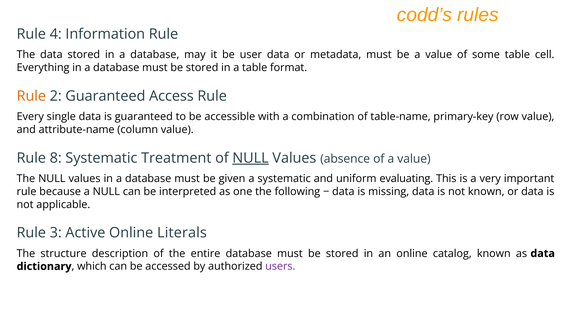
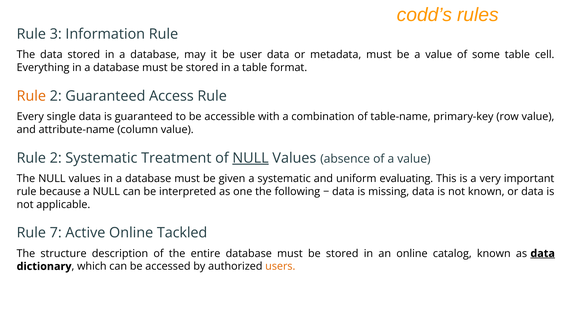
4: 4 -> 3
8 at (56, 158): 8 -> 2
3: 3 -> 7
Literals: Literals -> Tackled
data at (543, 253) underline: none -> present
users colour: purple -> orange
